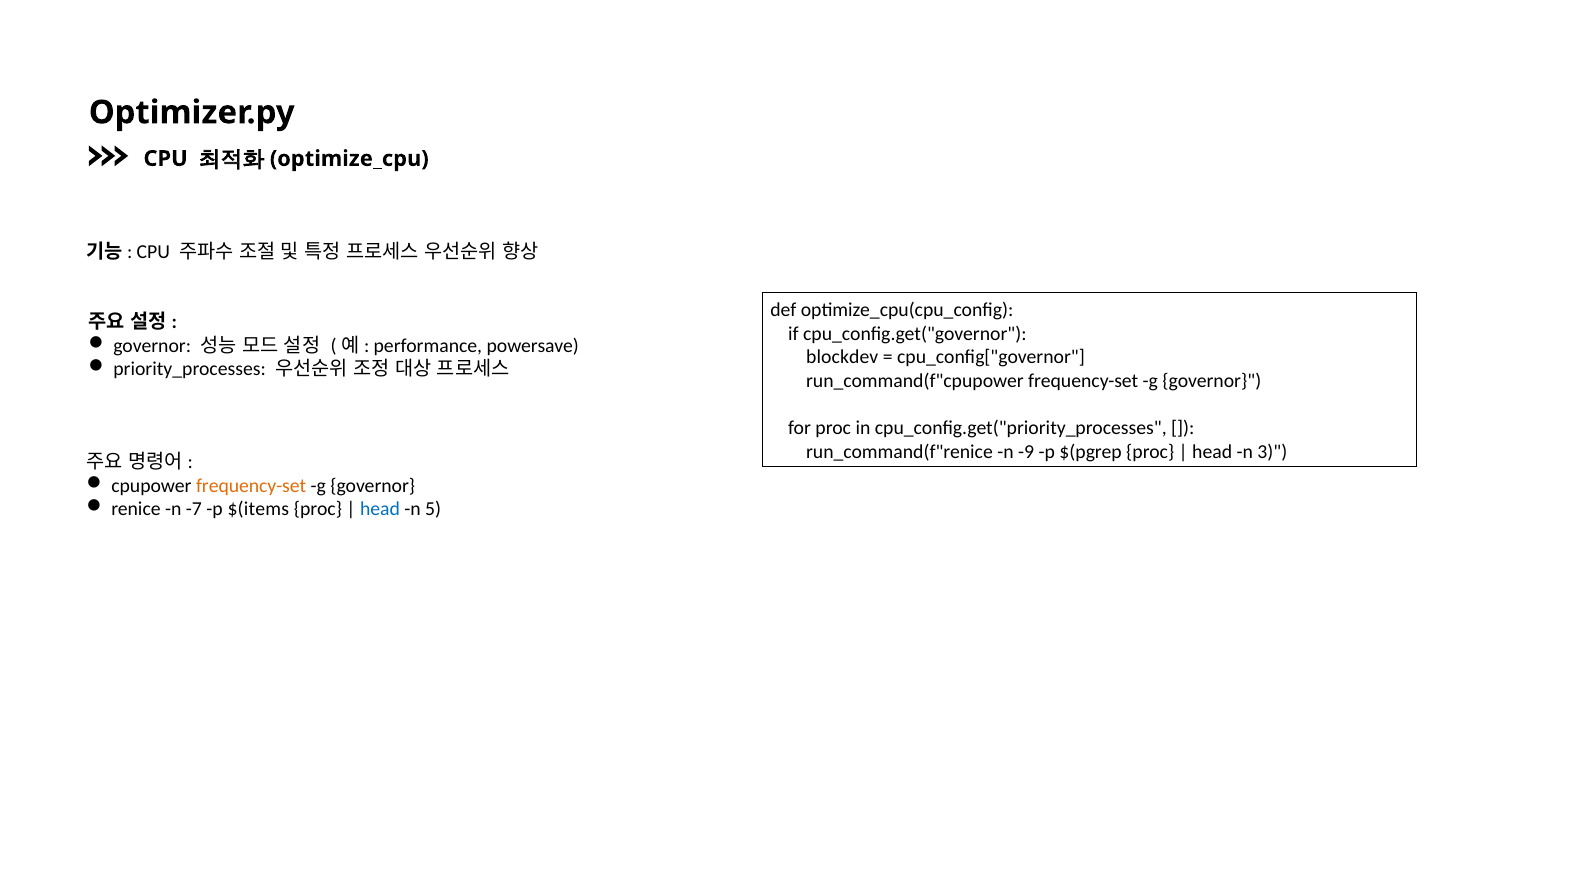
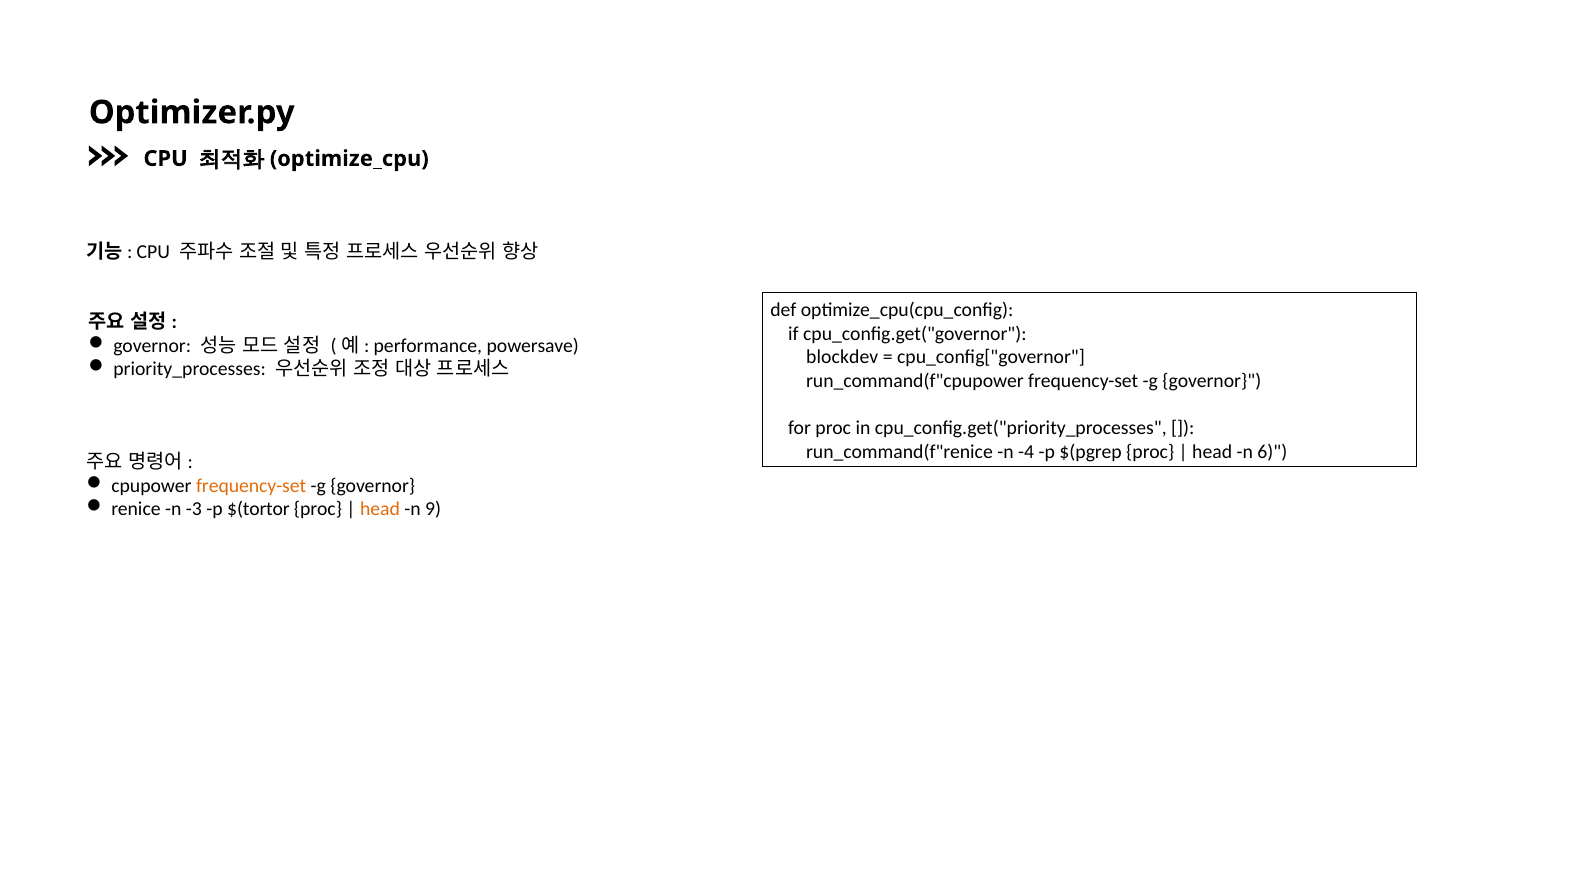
-9: -9 -> -4
3: 3 -> 6
-7: -7 -> -3
$(items: $(items -> $(tortor
head at (380, 509) colour: blue -> orange
5: 5 -> 9
